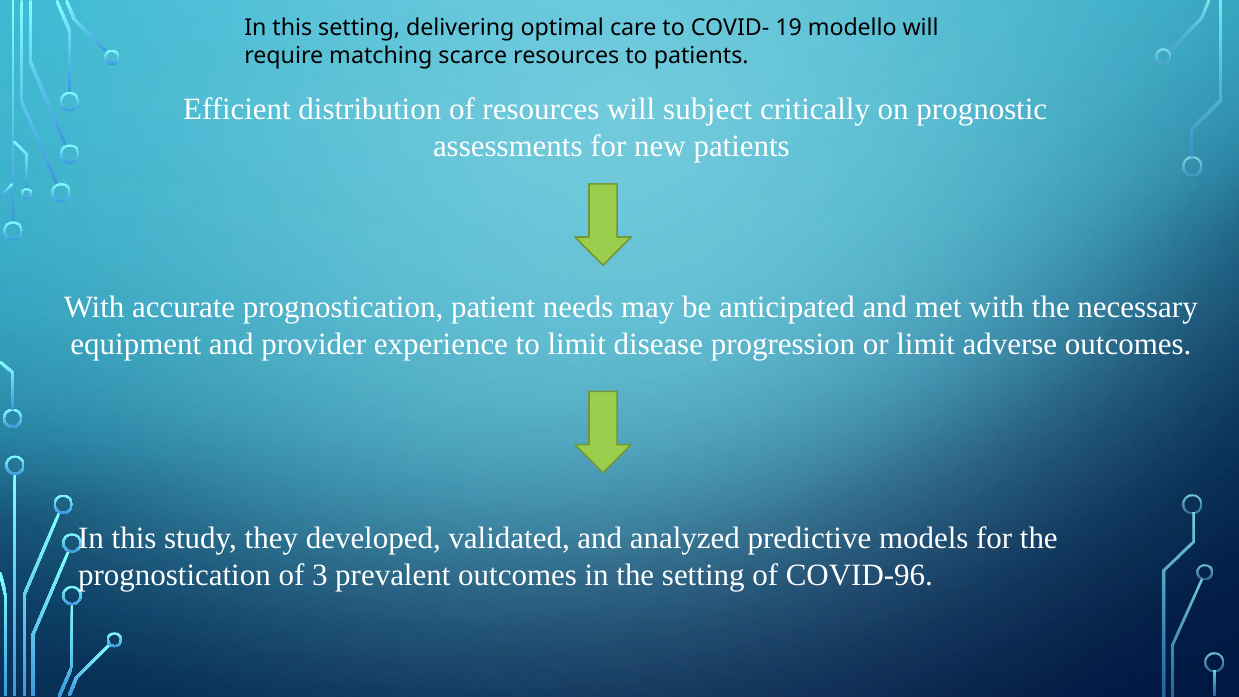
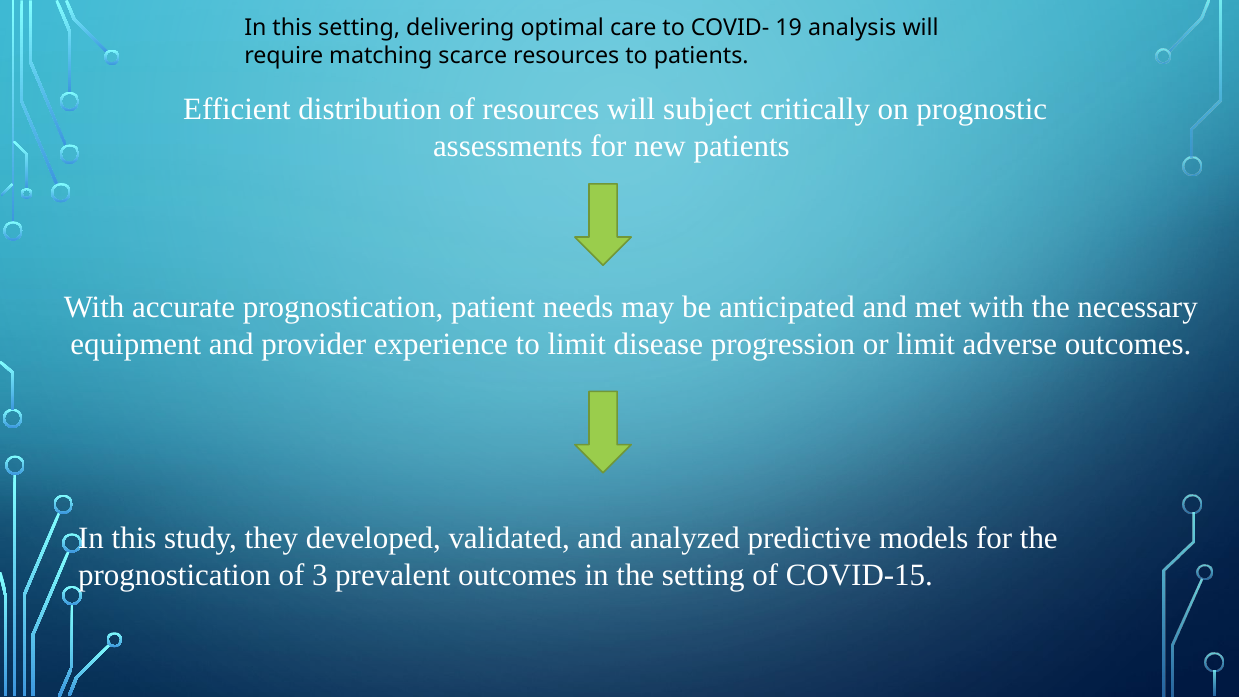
modello: modello -> analysis
COVID-96: COVID-96 -> COVID-15
